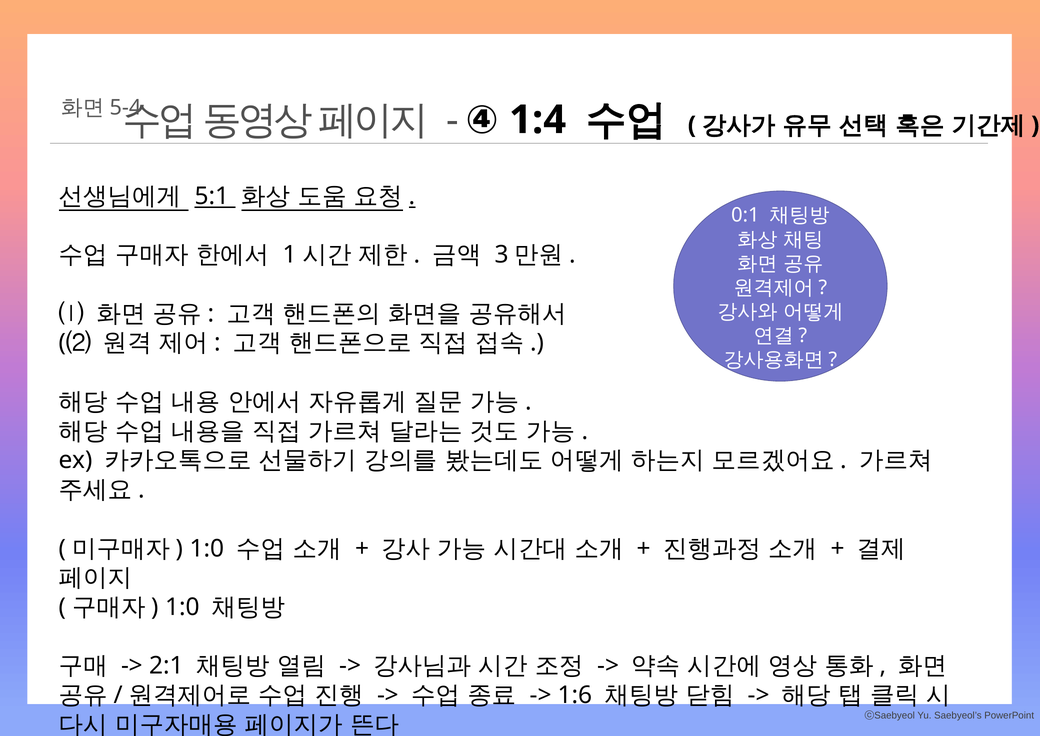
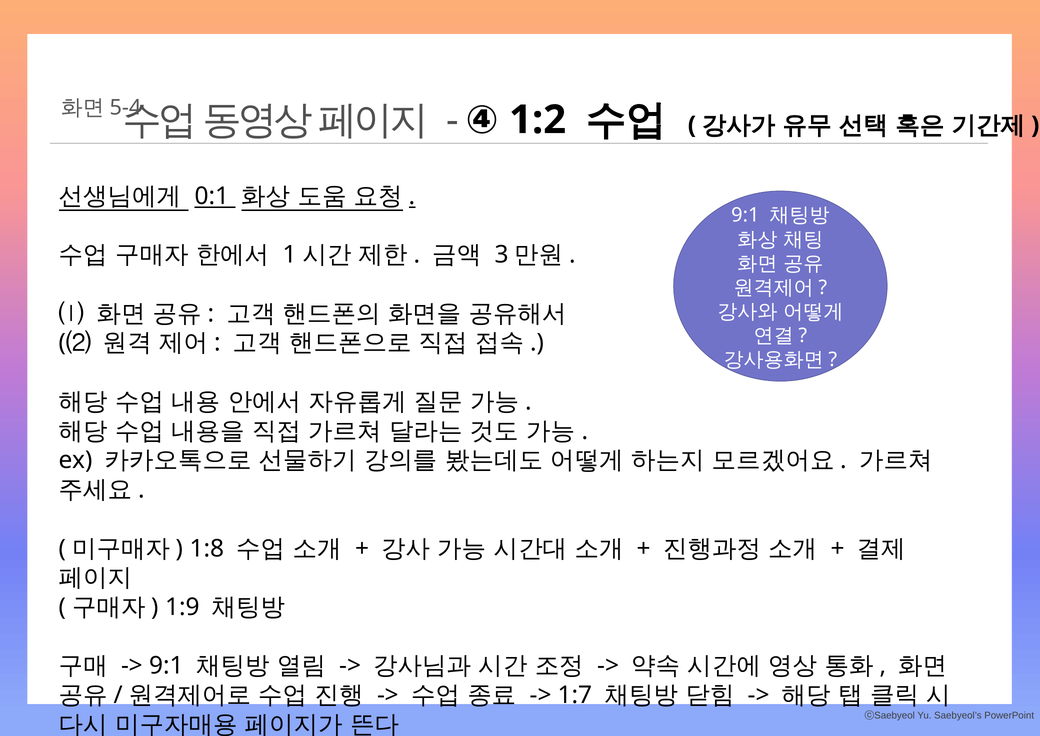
1:4: 1:4 -> 1:2
5:1: 5:1 -> 0:1
0:1 at (745, 215): 0:1 -> 9:1
1:0 at (207, 548): 1:0 -> 1:8
1:0 at (182, 607): 1:0 -> 1:9
2:1 at (167, 666): 2:1 -> 9:1
1:6: 1:6 -> 1:7
